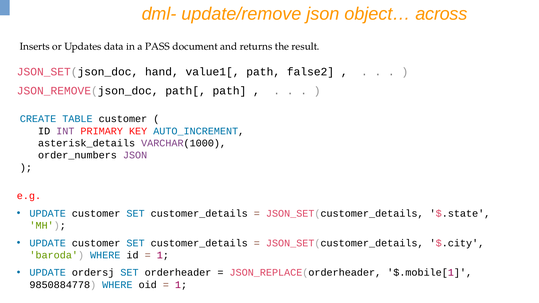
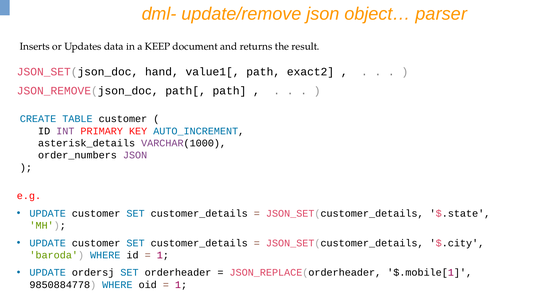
across: across -> parser
PASS: PASS -> KEEP
false2: false2 -> exact2
